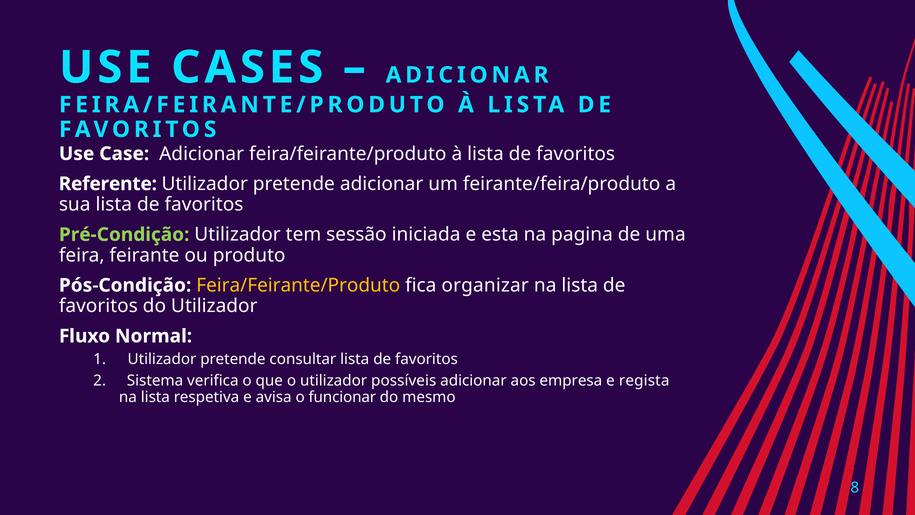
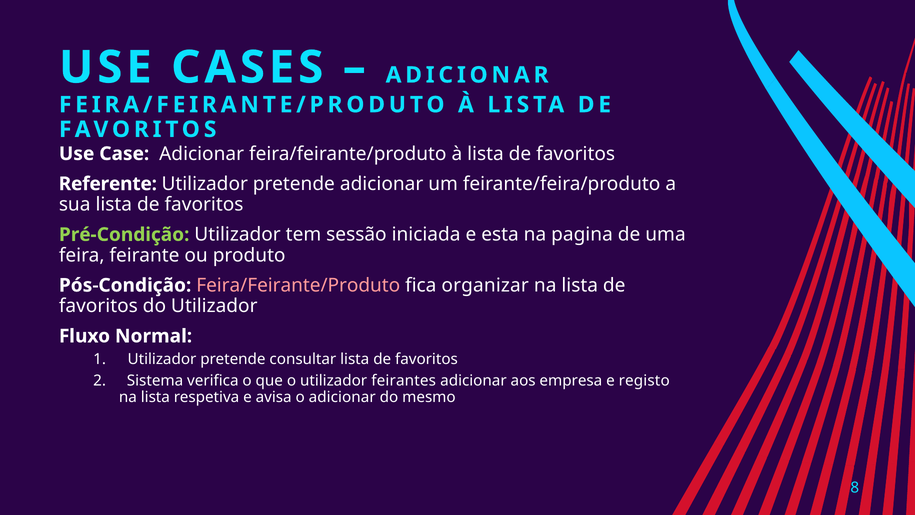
Feira/Feirante/Produto at (298, 285) colour: yellow -> pink
possíveis: possíveis -> feirantes
regista: regista -> registo
o funcionar: funcionar -> adicionar
